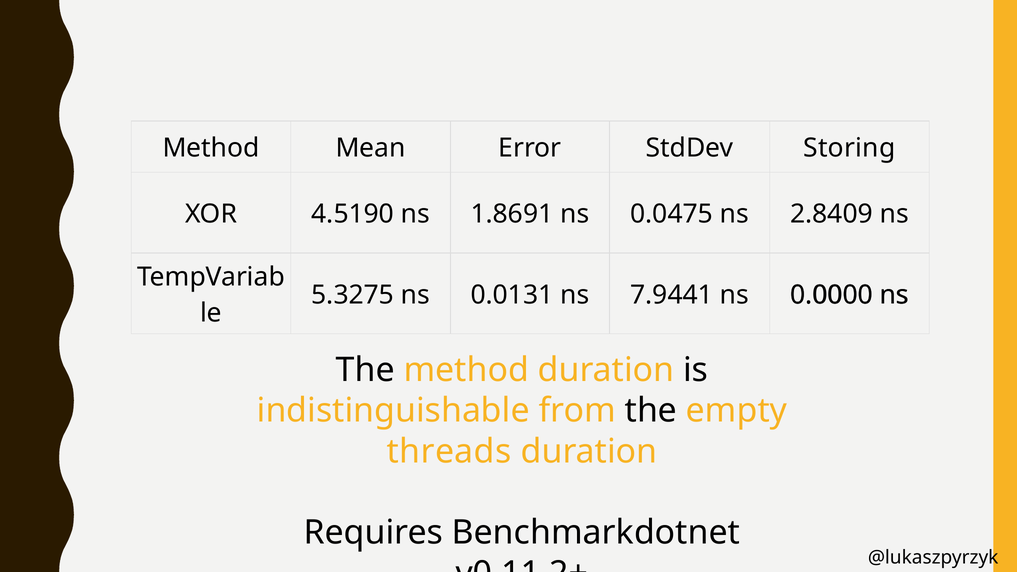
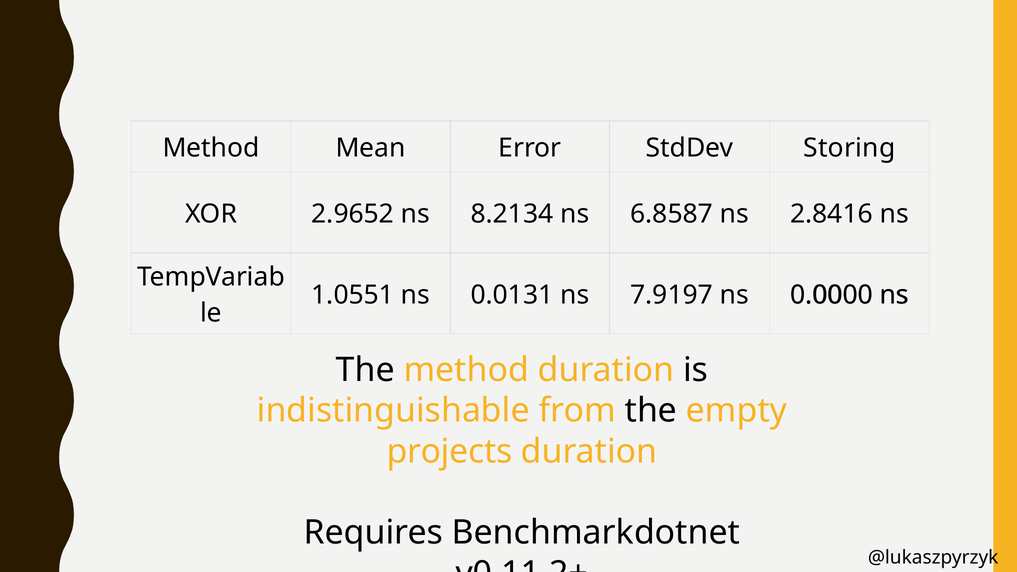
4.5190: 4.5190 -> 2.9652
1.8691: 1.8691 -> 8.2134
0.0475: 0.0475 -> 6.8587
2.8409: 2.8409 -> 2.8416
5.3275: 5.3275 -> 1.0551
7.9441: 7.9441 -> 7.9197
threads: threads -> projects
